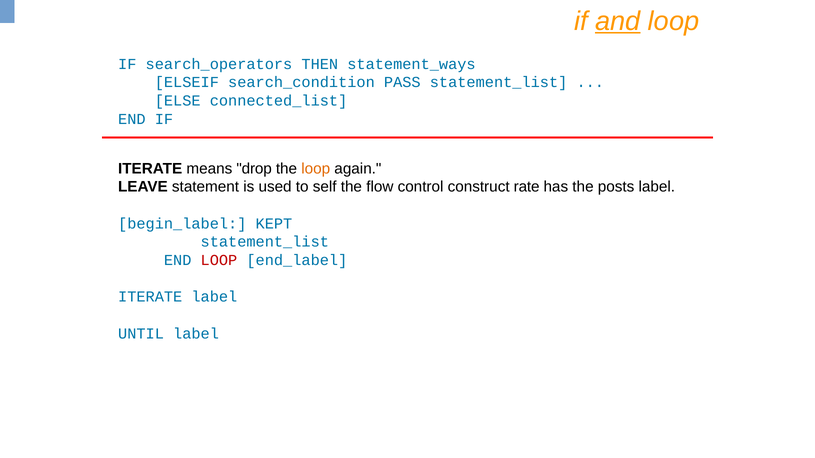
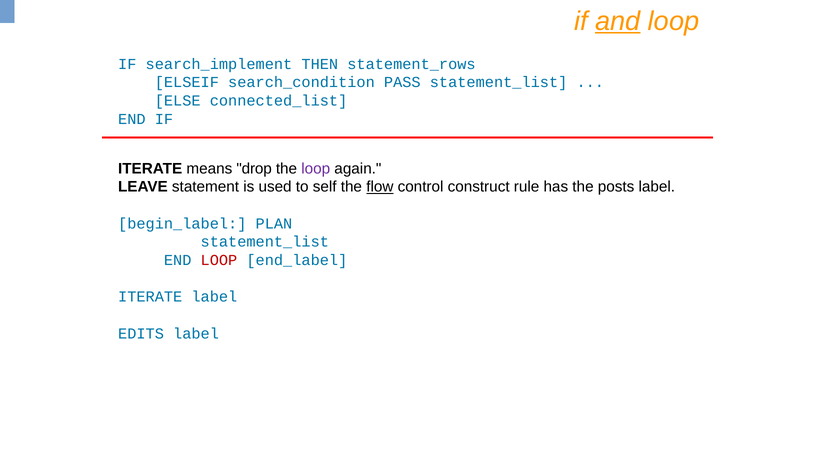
search_operators: search_operators -> search_implement
statement_ways: statement_ways -> statement_rows
loop at (316, 169) colour: orange -> purple
flow underline: none -> present
rate: rate -> rule
KEPT: KEPT -> PLAN
UNTIL: UNTIL -> EDITS
